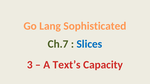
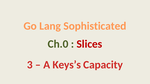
Ch.7: Ch.7 -> Ch.0
Slices colour: blue -> red
Text’s: Text’s -> Keys’s
